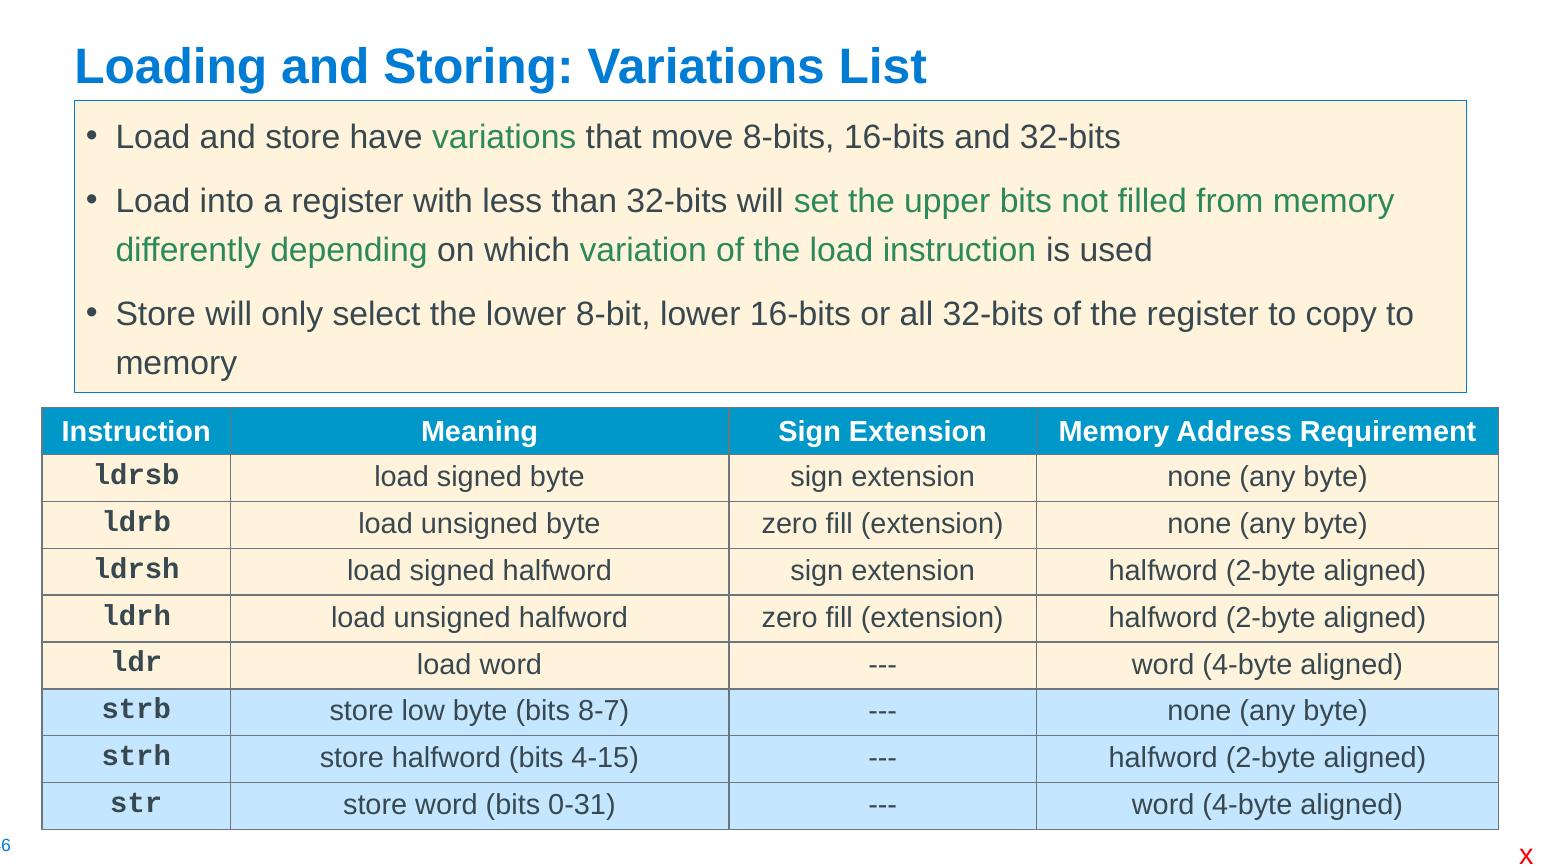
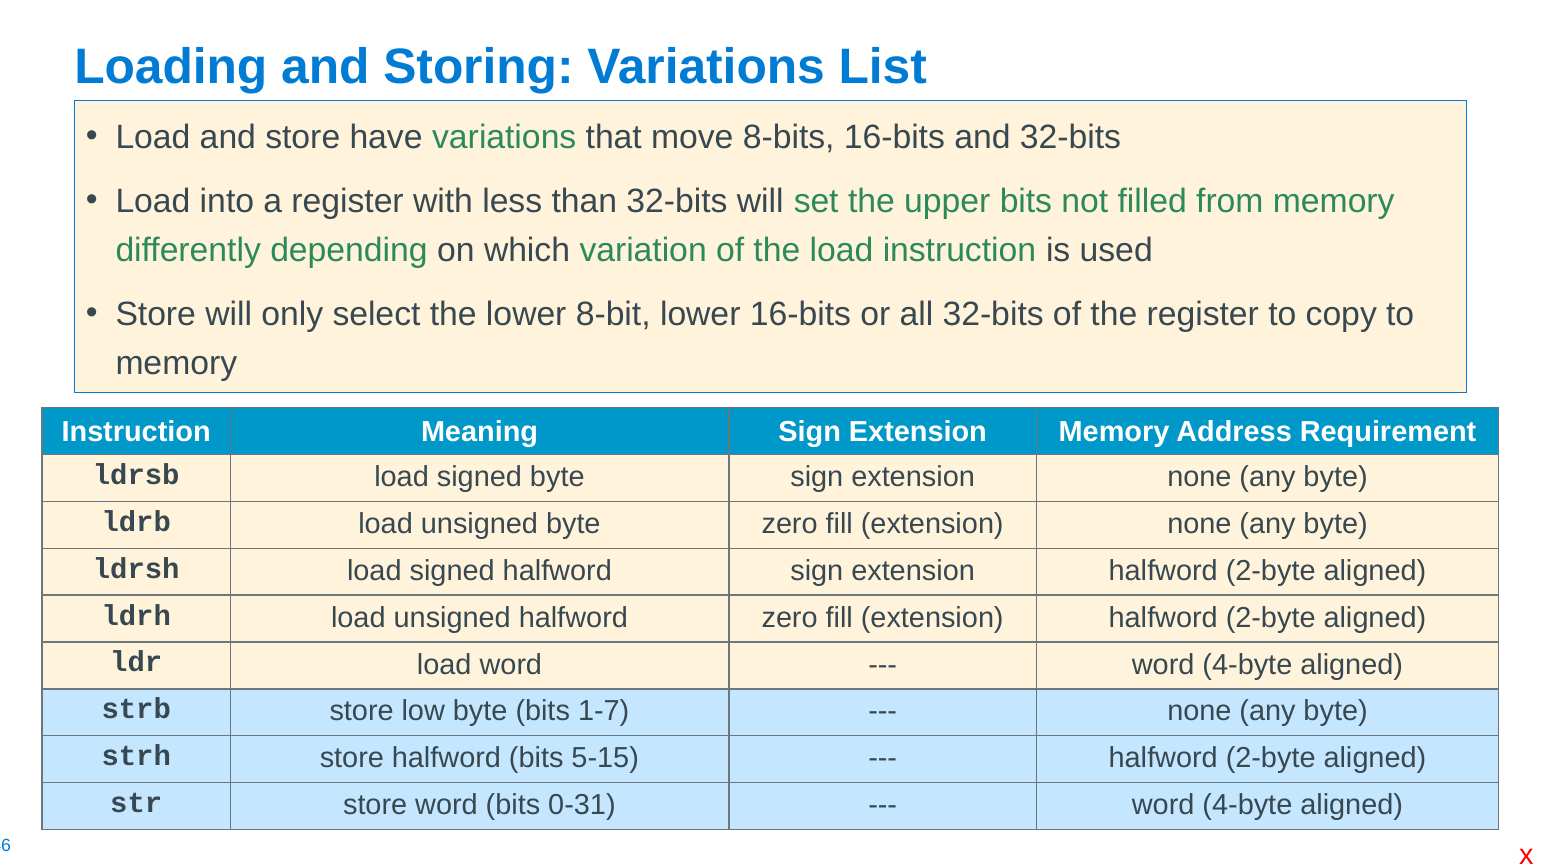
8-7: 8-7 -> 1-7
4-15: 4-15 -> 5-15
